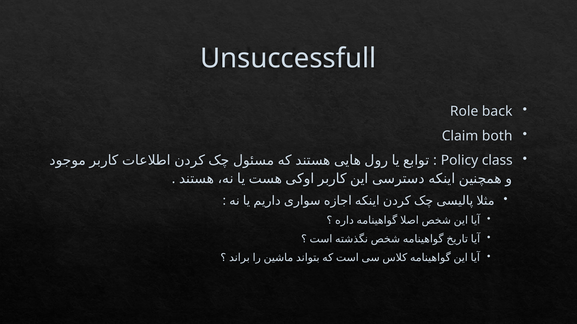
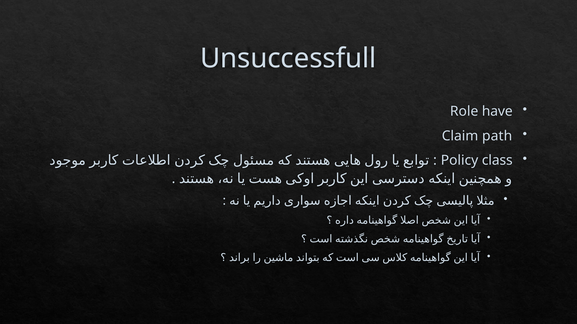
back: back -> have
both: both -> path
